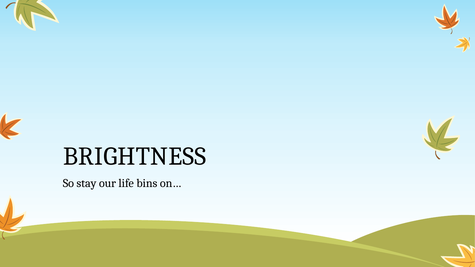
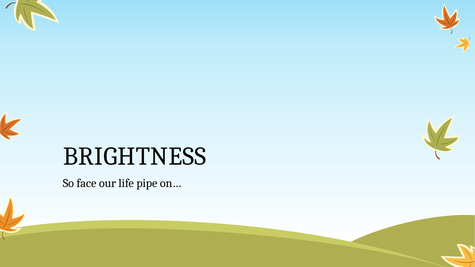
stay: stay -> face
bins: bins -> pipe
